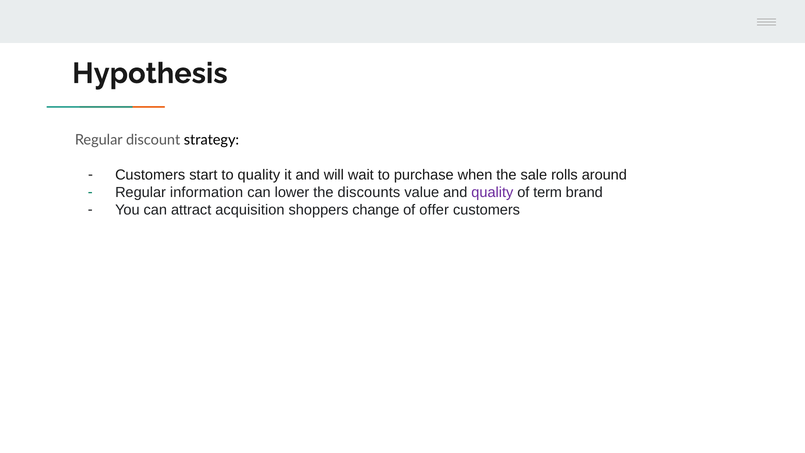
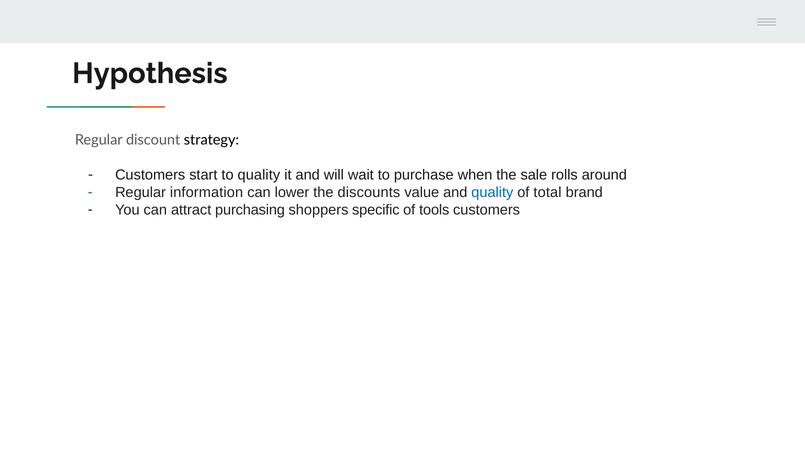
quality at (492, 193) colour: purple -> blue
term: term -> total
acquisition: acquisition -> purchasing
change: change -> specific
offer: offer -> tools
